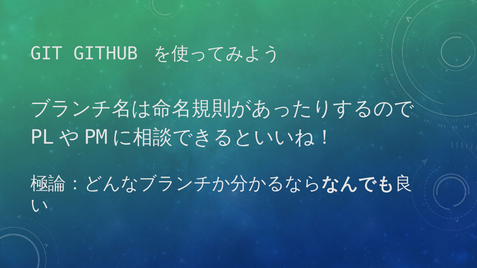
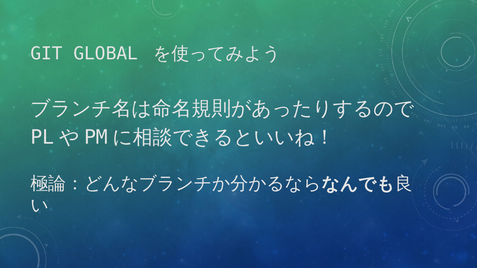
GITHUB: GITHUB -> GLOBAL
